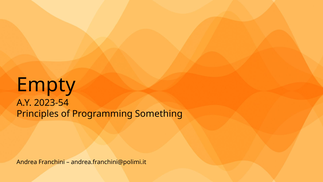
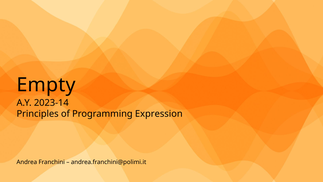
2023-54: 2023-54 -> 2023-14
Something: Something -> Expression
